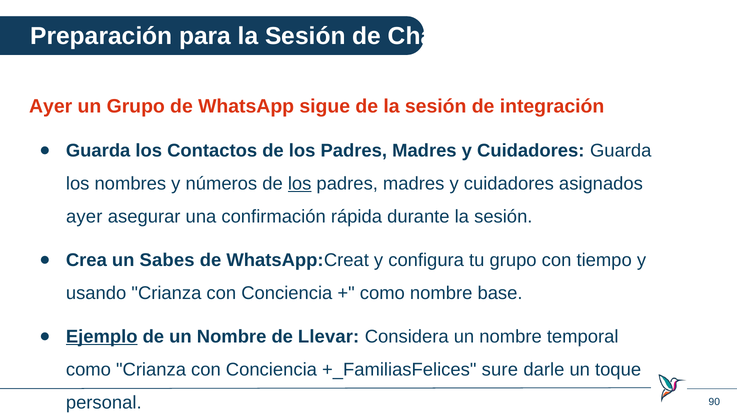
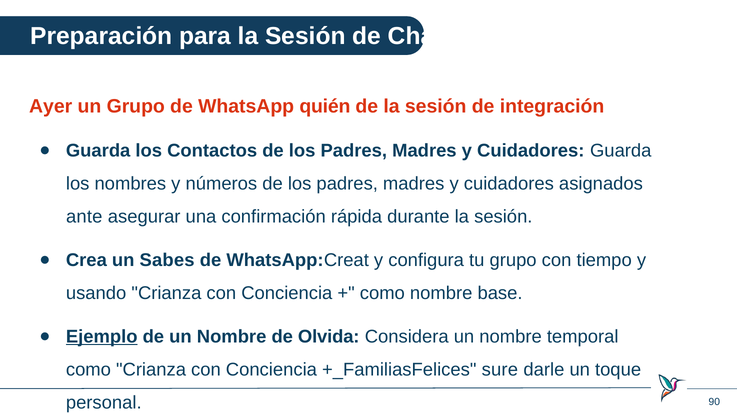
sigue: sigue -> quién
los at (300, 184) underline: present -> none
ayer at (84, 217): ayer -> ante
Llevar: Llevar -> Olvida
